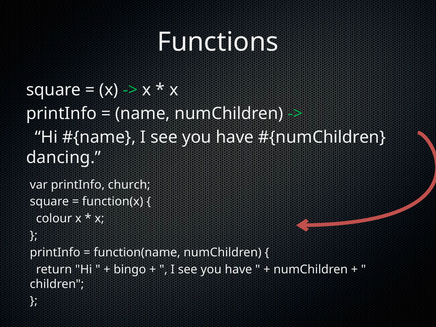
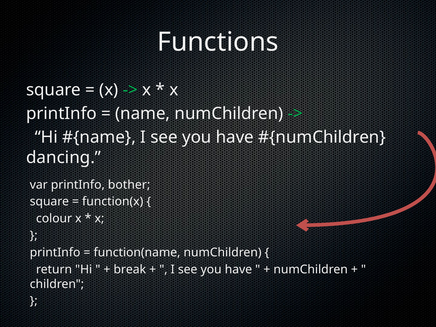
church: church -> bother
bingo: bingo -> break
